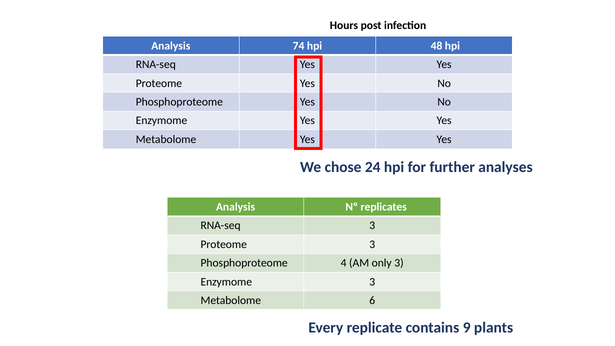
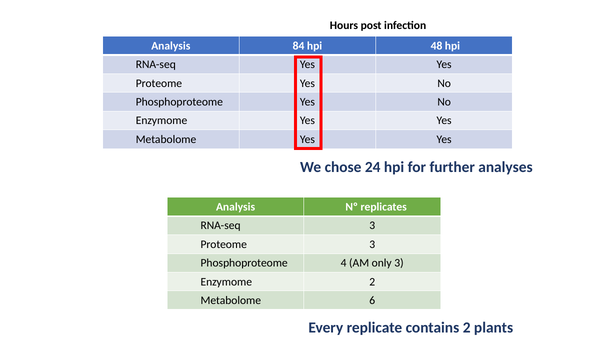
74: 74 -> 84
Enzymome 3: 3 -> 2
contains 9: 9 -> 2
